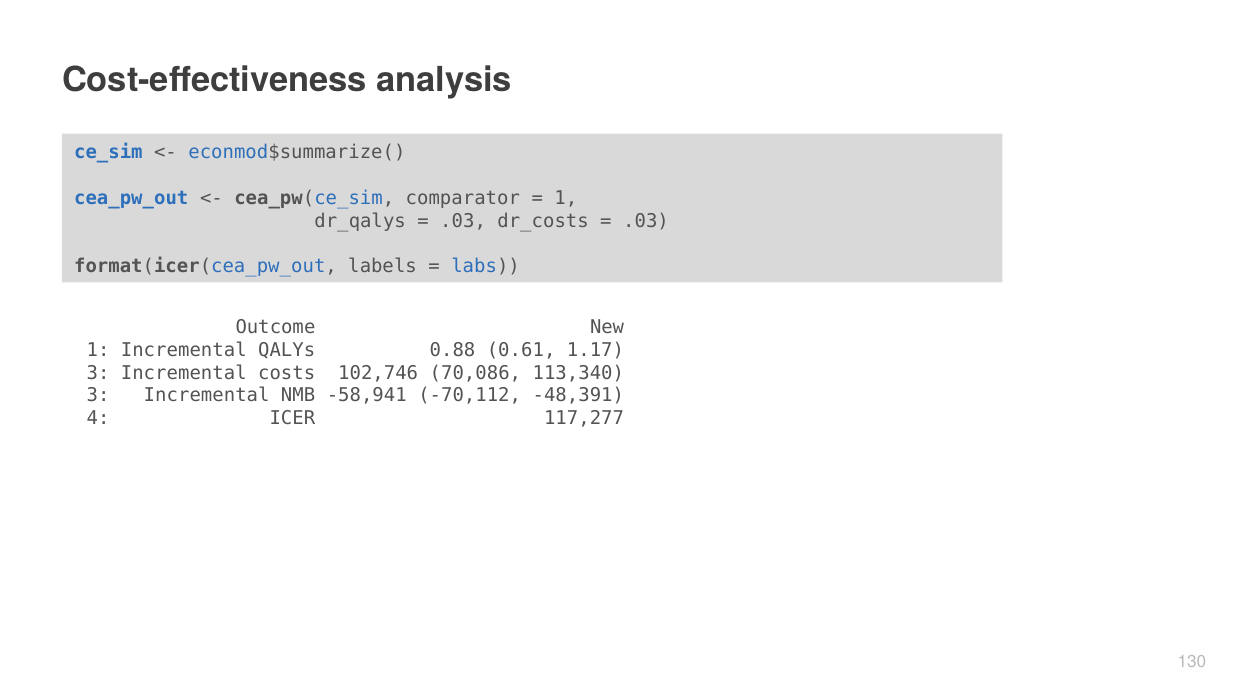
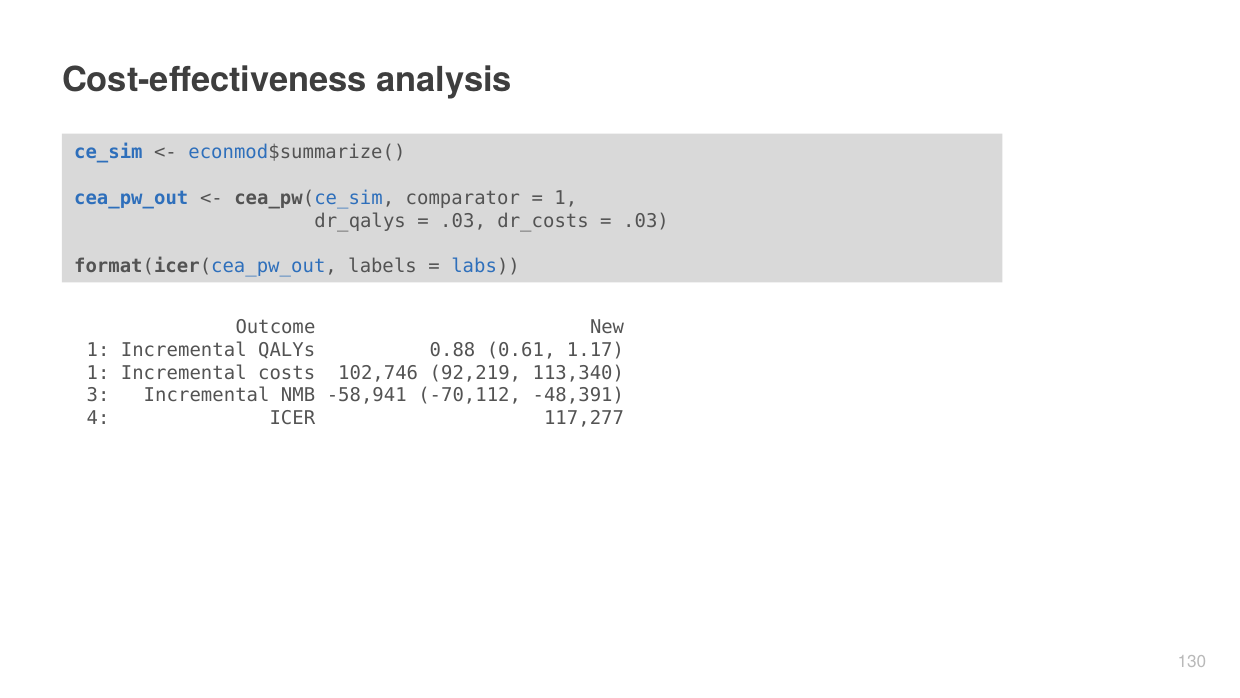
3 at (98, 373): 3 -> 1
70,086: 70,086 -> 92,219
